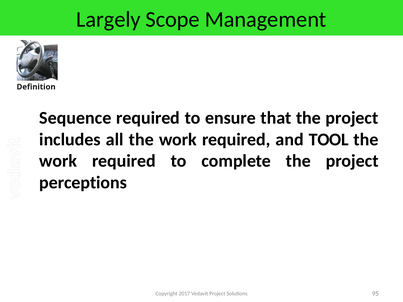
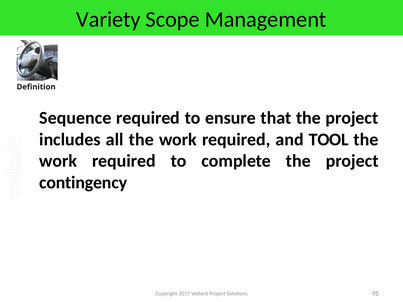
Largely: Largely -> Variety
perceptions: perceptions -> contingency
